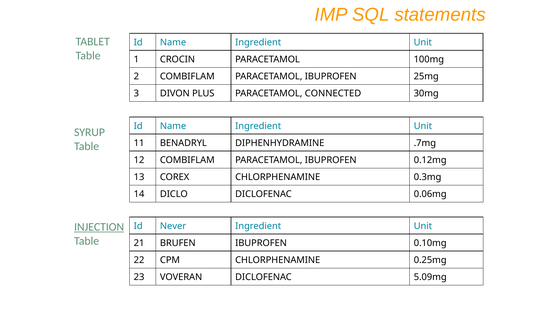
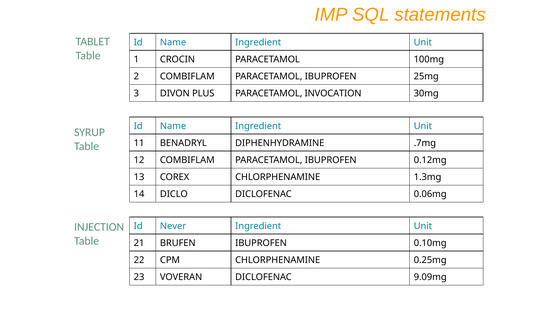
CONNECTED: CONNECTED -> INVOCATION
0.3mg: 0.3mg -> 1.3mg
INJECTION underline: present -> none
5.09mg: 5.09mg -> 9.09mg
